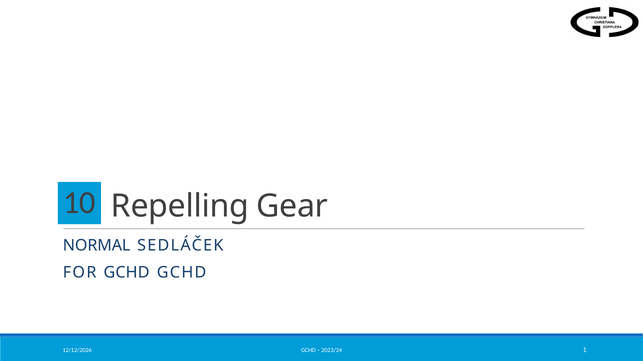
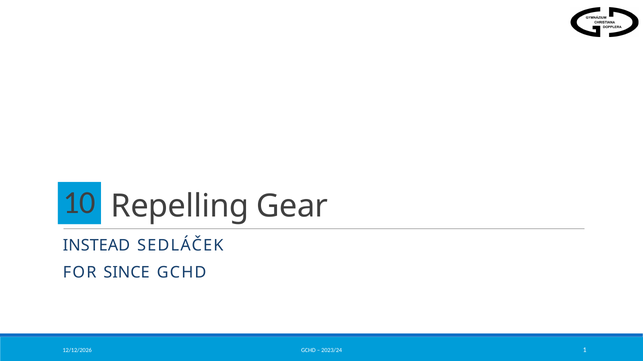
NORMAL: NORMAL -> INSTEAD
FOR GCHD: GCHD -> SINCE
